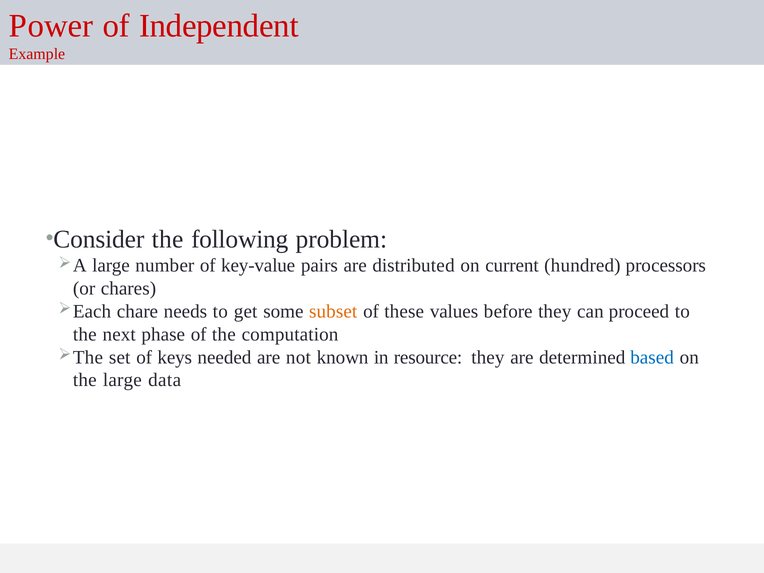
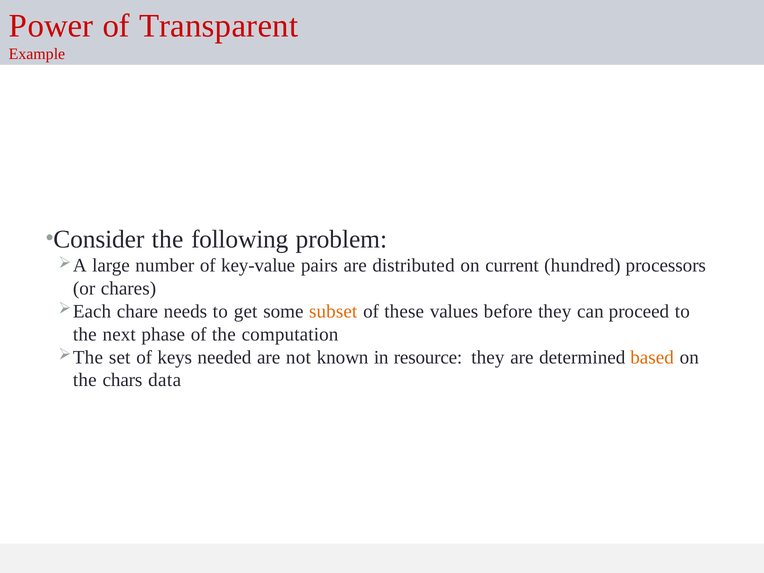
Independent: Independent -> Transparent
based colour: blue -> orange
the large: large -> chars
